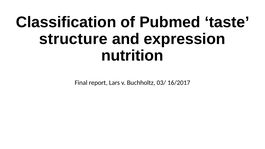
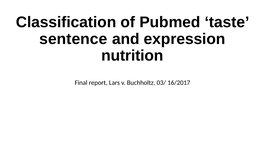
structure: structure -> sentence
